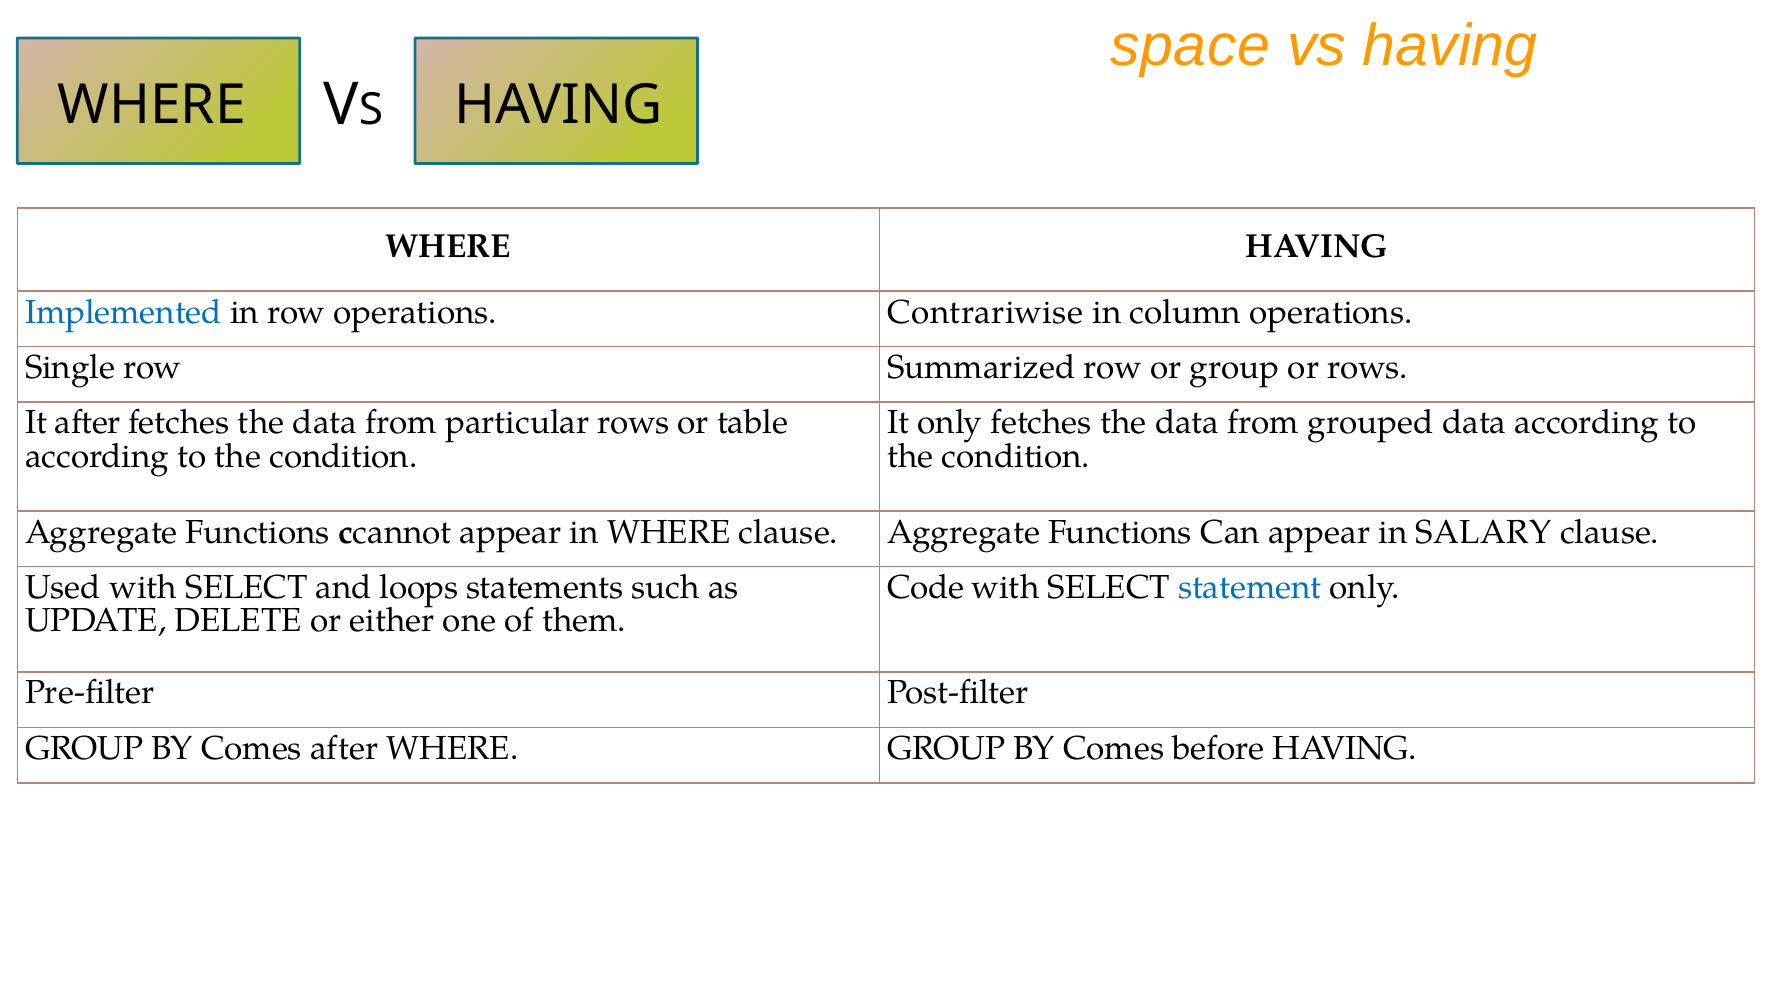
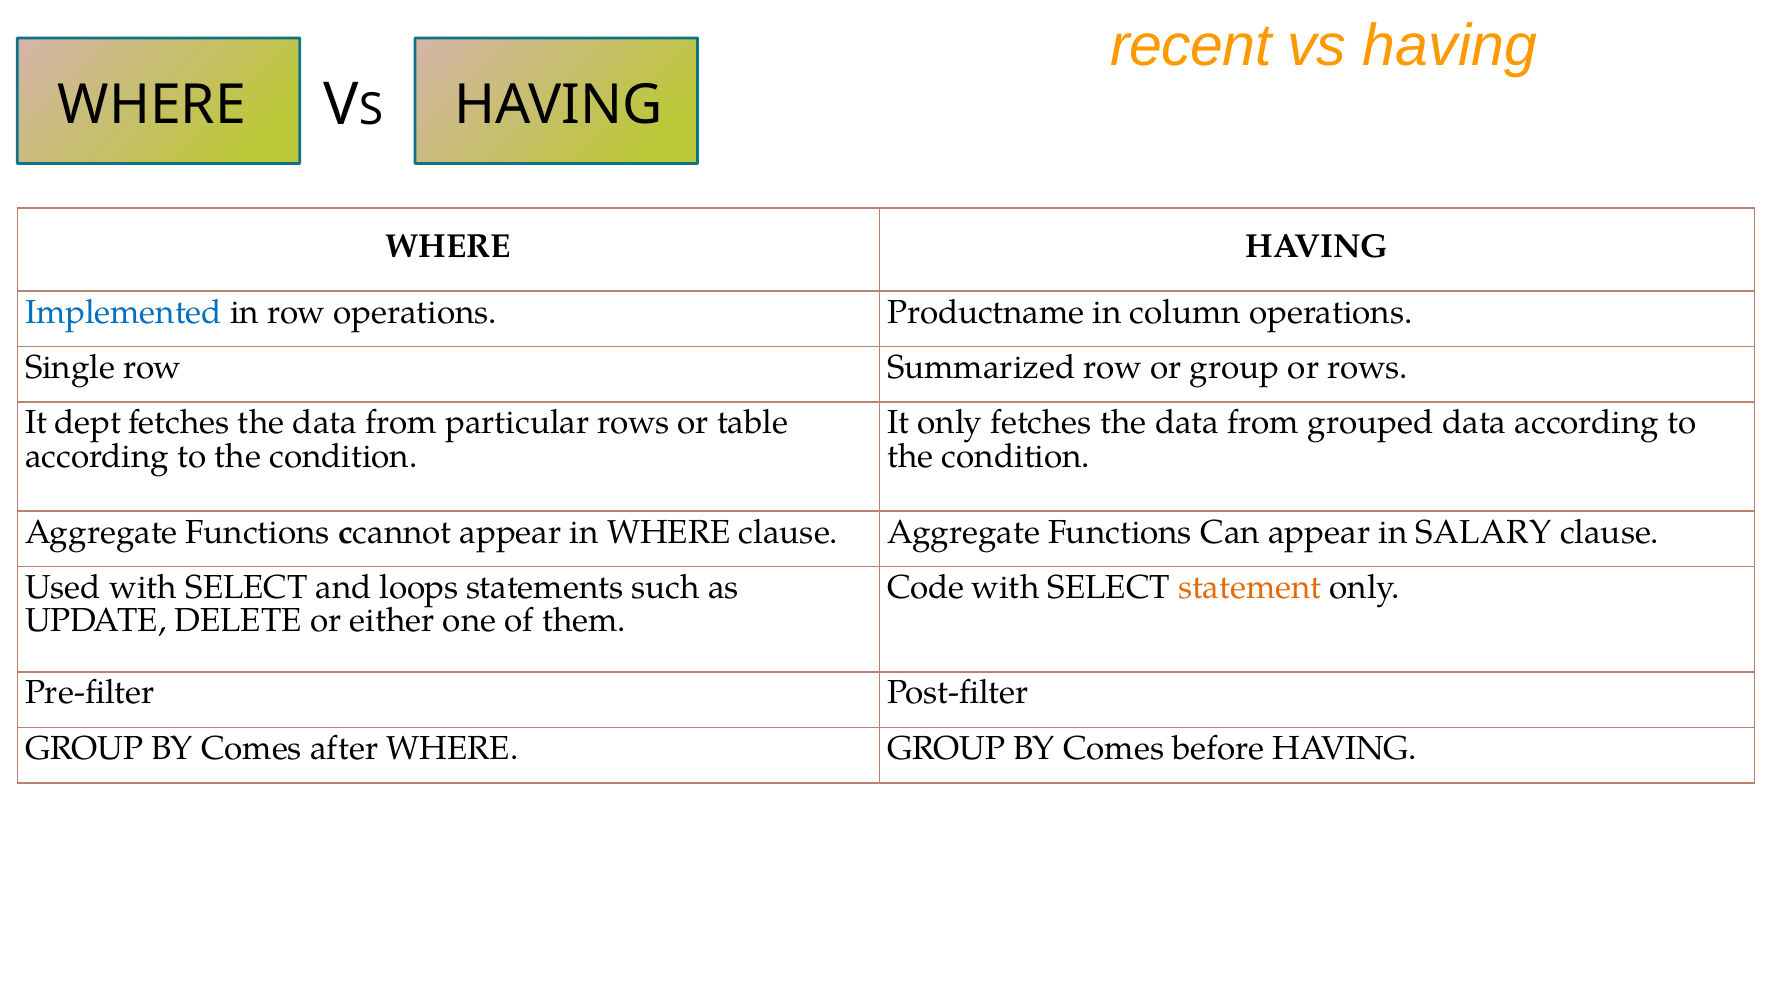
space: space -> recent
Contrariwise: Contrariwise -> Productname
It after: after -> dept
statement colour: blue -> orange
